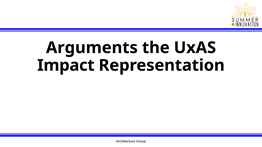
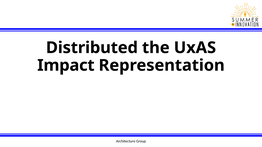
Arguments: Arguments -> Distributed
